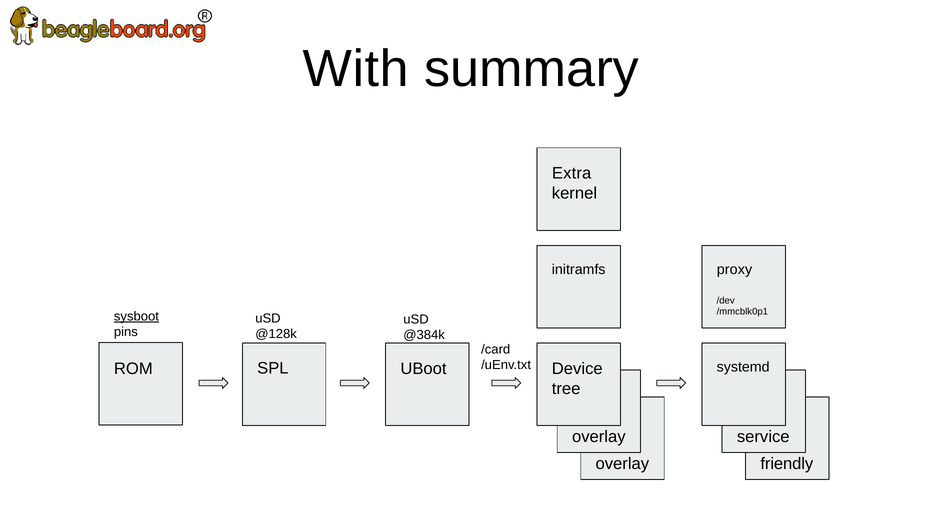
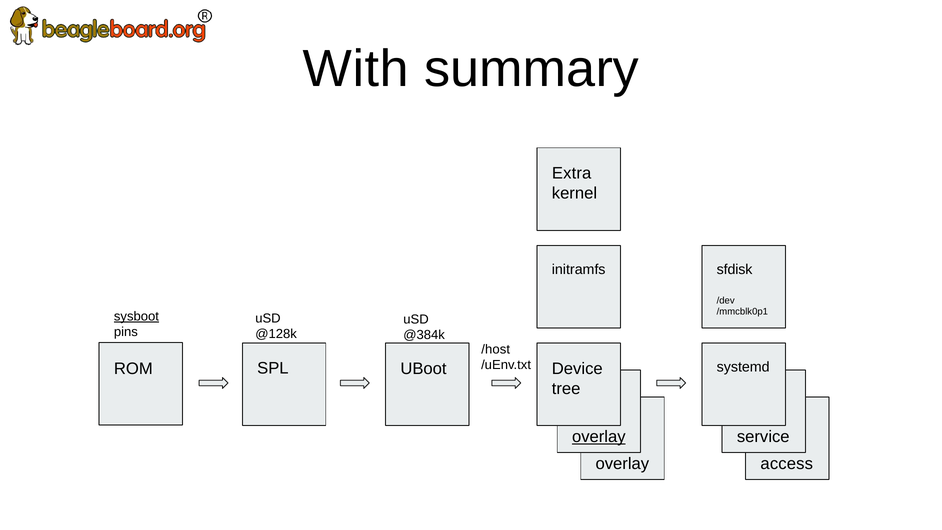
proxy: proxy -> sfdisk
/card: /card -> /host
overlay at (599, 437) underline: none -> present
friendly: friendly -> access
